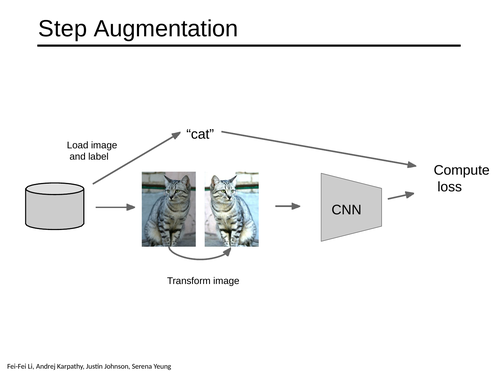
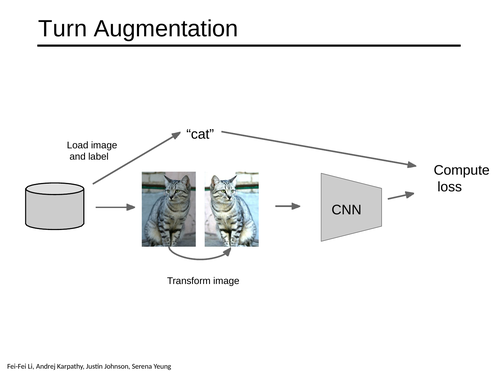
Step: Step -> Turn
